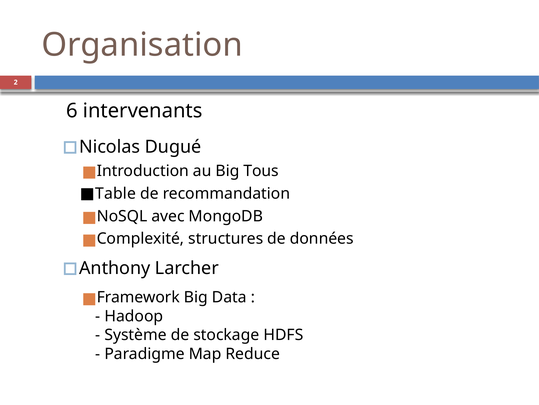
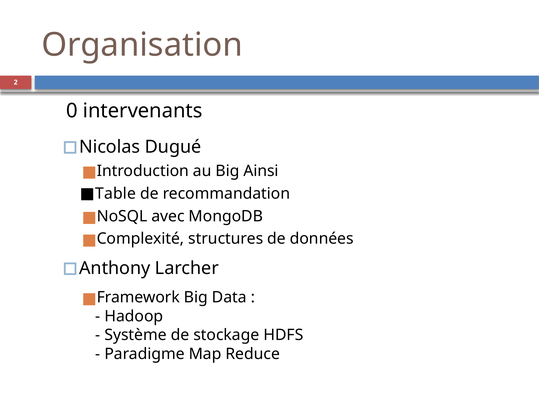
6: 6 -> 0
Tous: Tous -> Ainsi
